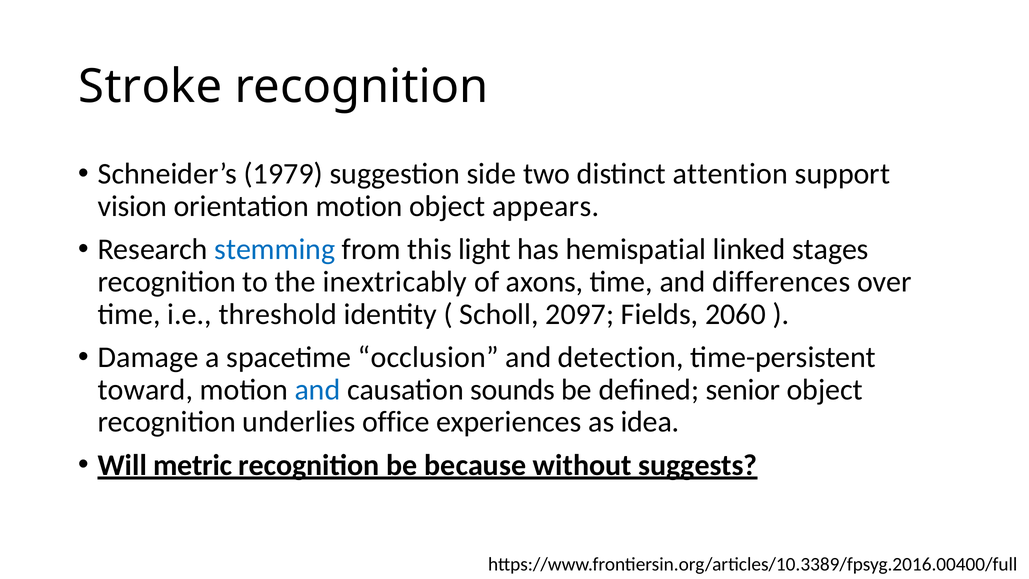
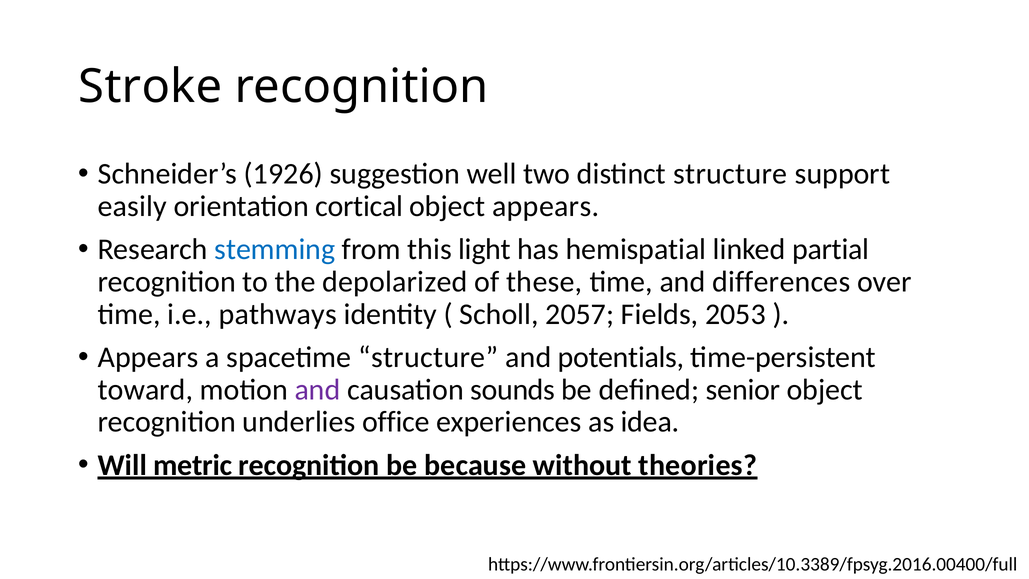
1979: 1979 -> 1926
side: side -> well
distinct attention: attention -> structure
vision: vision -> easily
orientation motion: motion -> cortical
stages: stages -> partial
inextricably: inextricably -> depolarized
axons: axons -> these
threshold: threshold -> pathways
2097: 2097 -> 2057
2060: 2060 -> 2053
Damage at (148, 357): Damage -> Appears
spacetime occlusion: occlusion -> structure
detection: detection -> potentials
and at (318, 390) colour: blue -> purple
suggests: suggests -> theories
